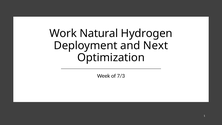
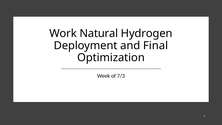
Next: Next -> Final
